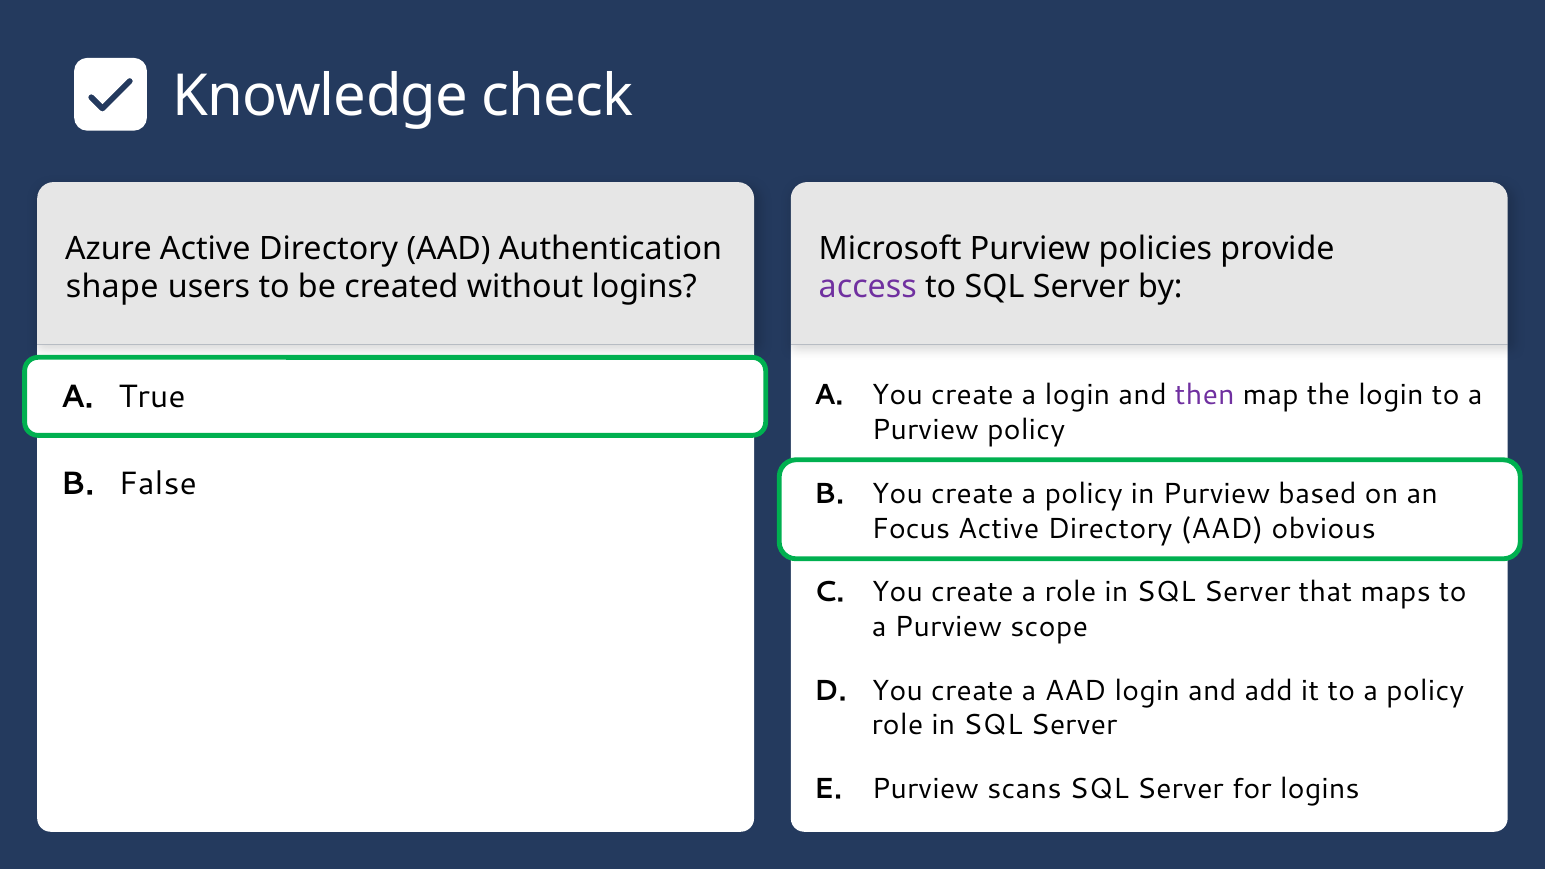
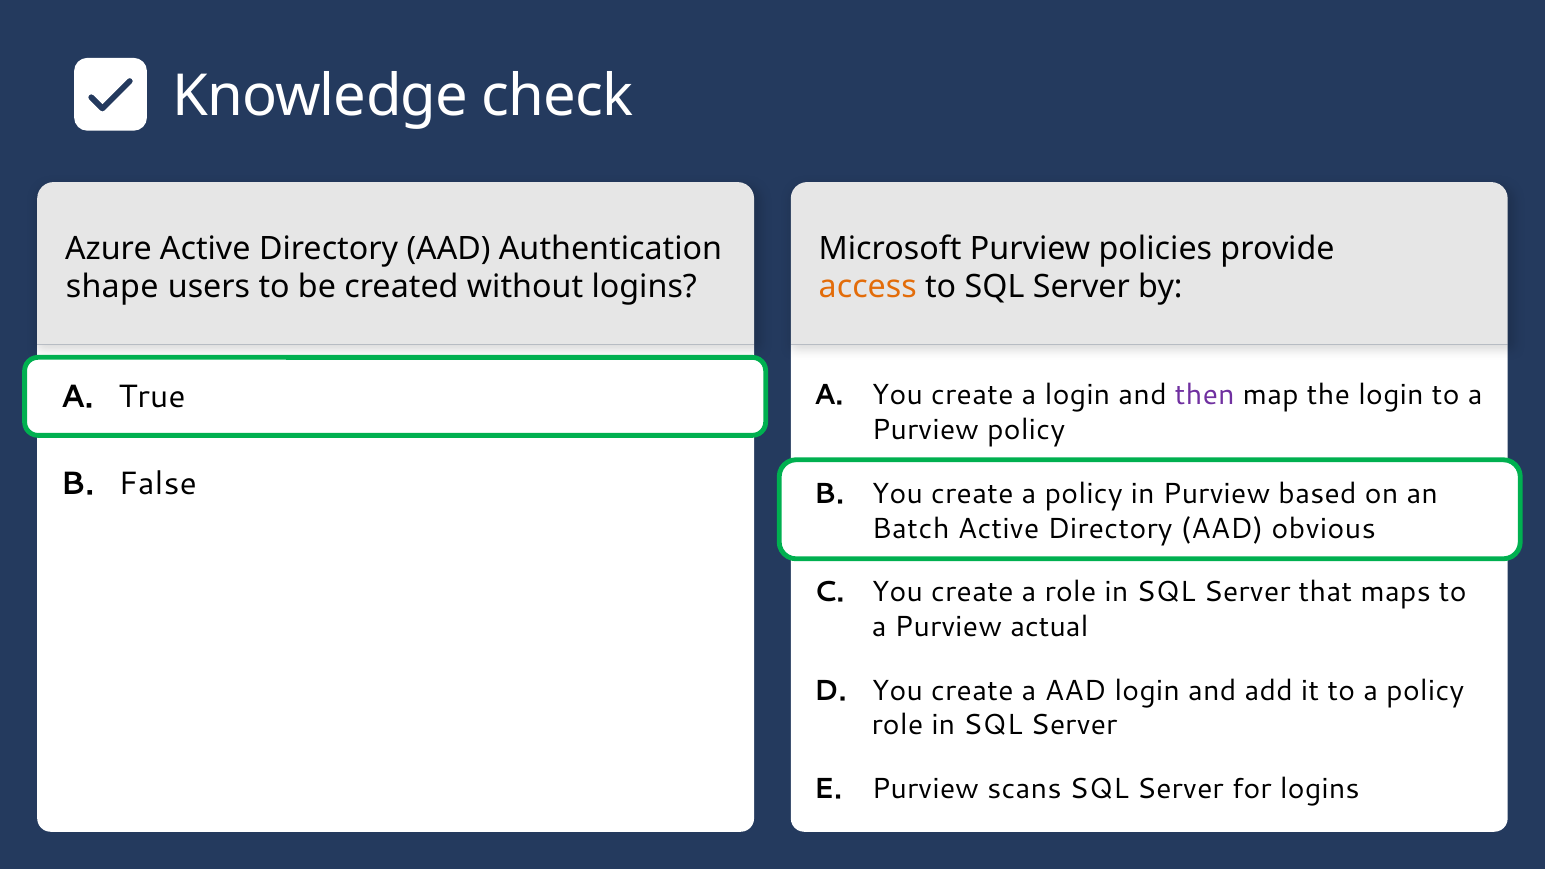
access colour: purple -> orange
Focus: Focus -> Batch
scope: scope -> actual
